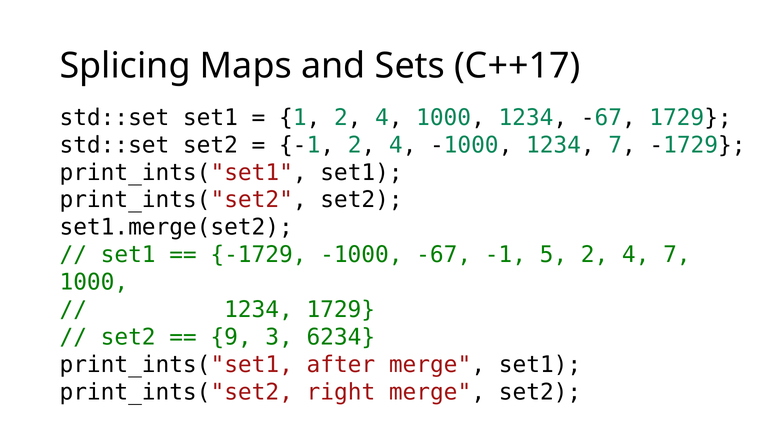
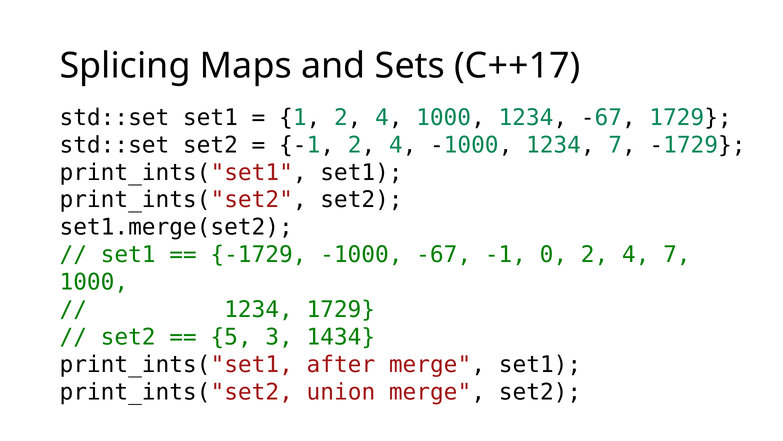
5: 5 -> 0
9: 9 -> 5
6234: 6234 -> 1434
right: right -> union
